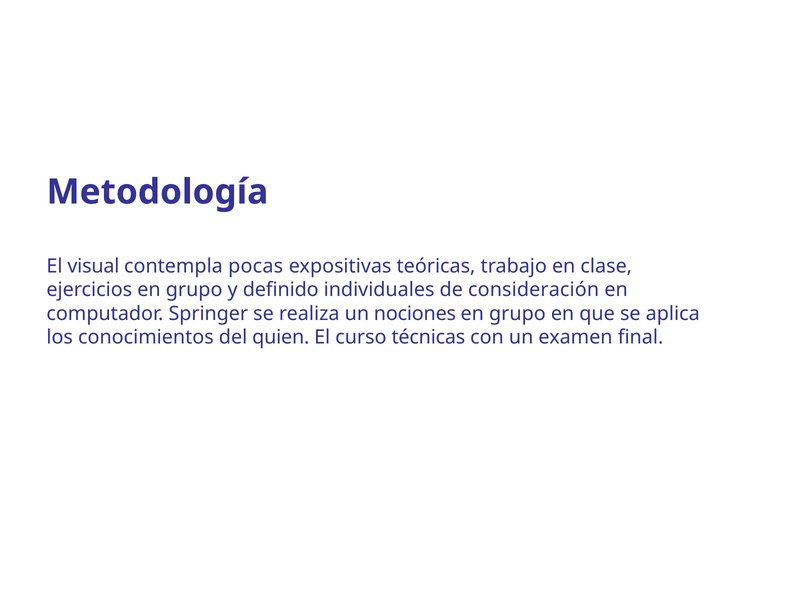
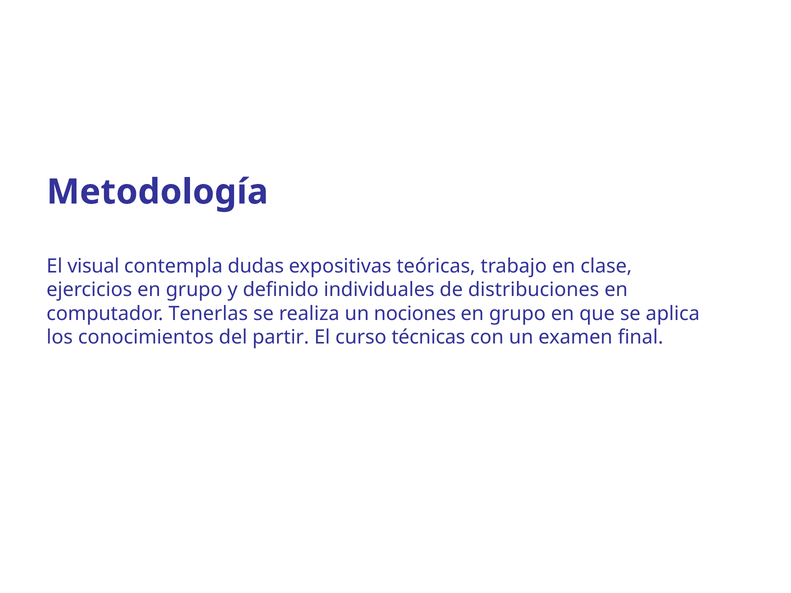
pocas: pocas -> dudas
consideración: consideración -> distribuciones
Springer: Springer -> Tenerlas
quien: quien -> partir
